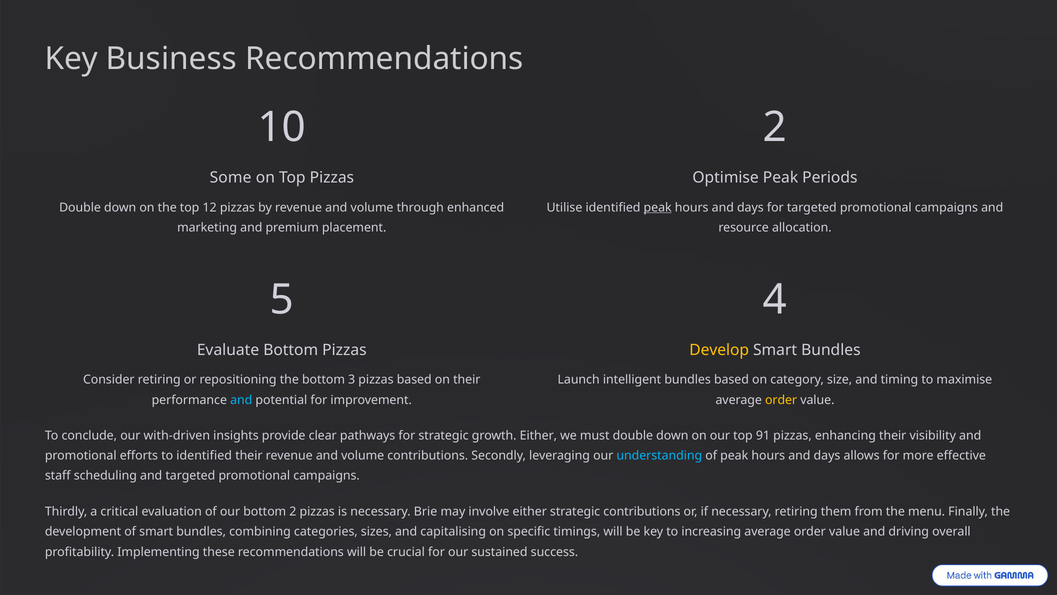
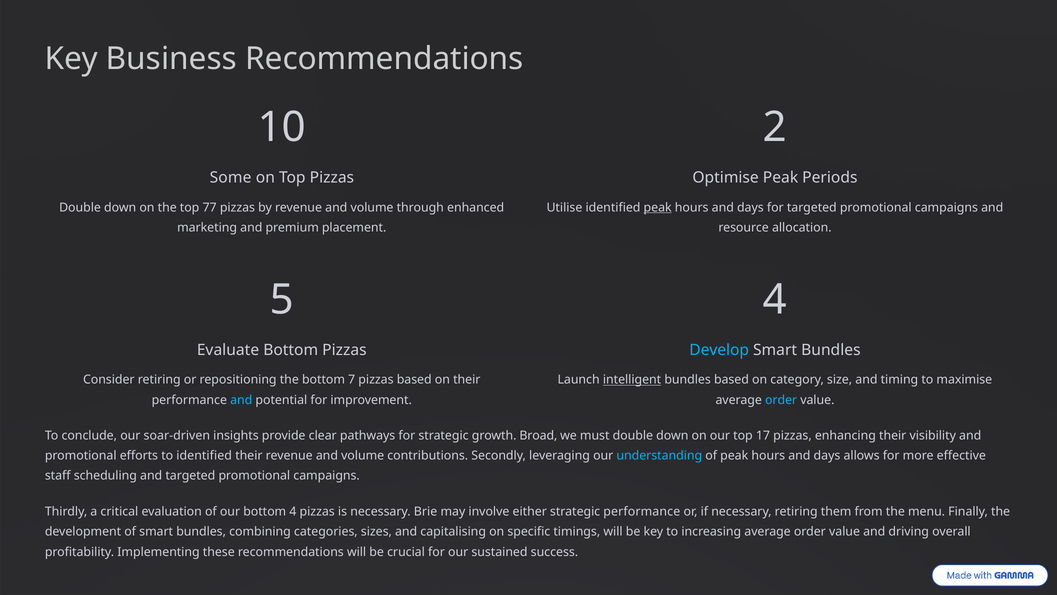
12: 12 -> 77
Develop colour: yellow -> light blue
3: 3 -> 7
intelligent underline: none -> present
order at (781, 400) colour: yellow -> light blue
with-driven: with-driven -> soar-driven
growth Either: Either -> Broad
91: 91 -> 17
bottom 2: 2 -> 4
strategic contributions: contributions -> performance
